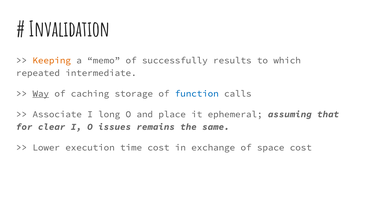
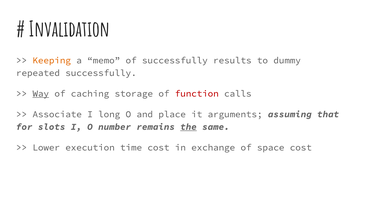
which: which -> dummy
repeated intermediate: intermediate -> successfully
function colour: blue -> red
ephemeral: ephemeral -> arguments
clear: clear -> slots
issues: issues -> number
the underline: none -> present
